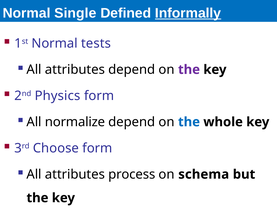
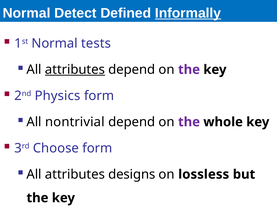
Single: Single -> Detect
attributes at (75, 70) underline: none -> present
normalize: normalize -> nontrivial
the at (189, 122) colour: blue -> purple
process: process -> designs
schema: schema -> lossless
